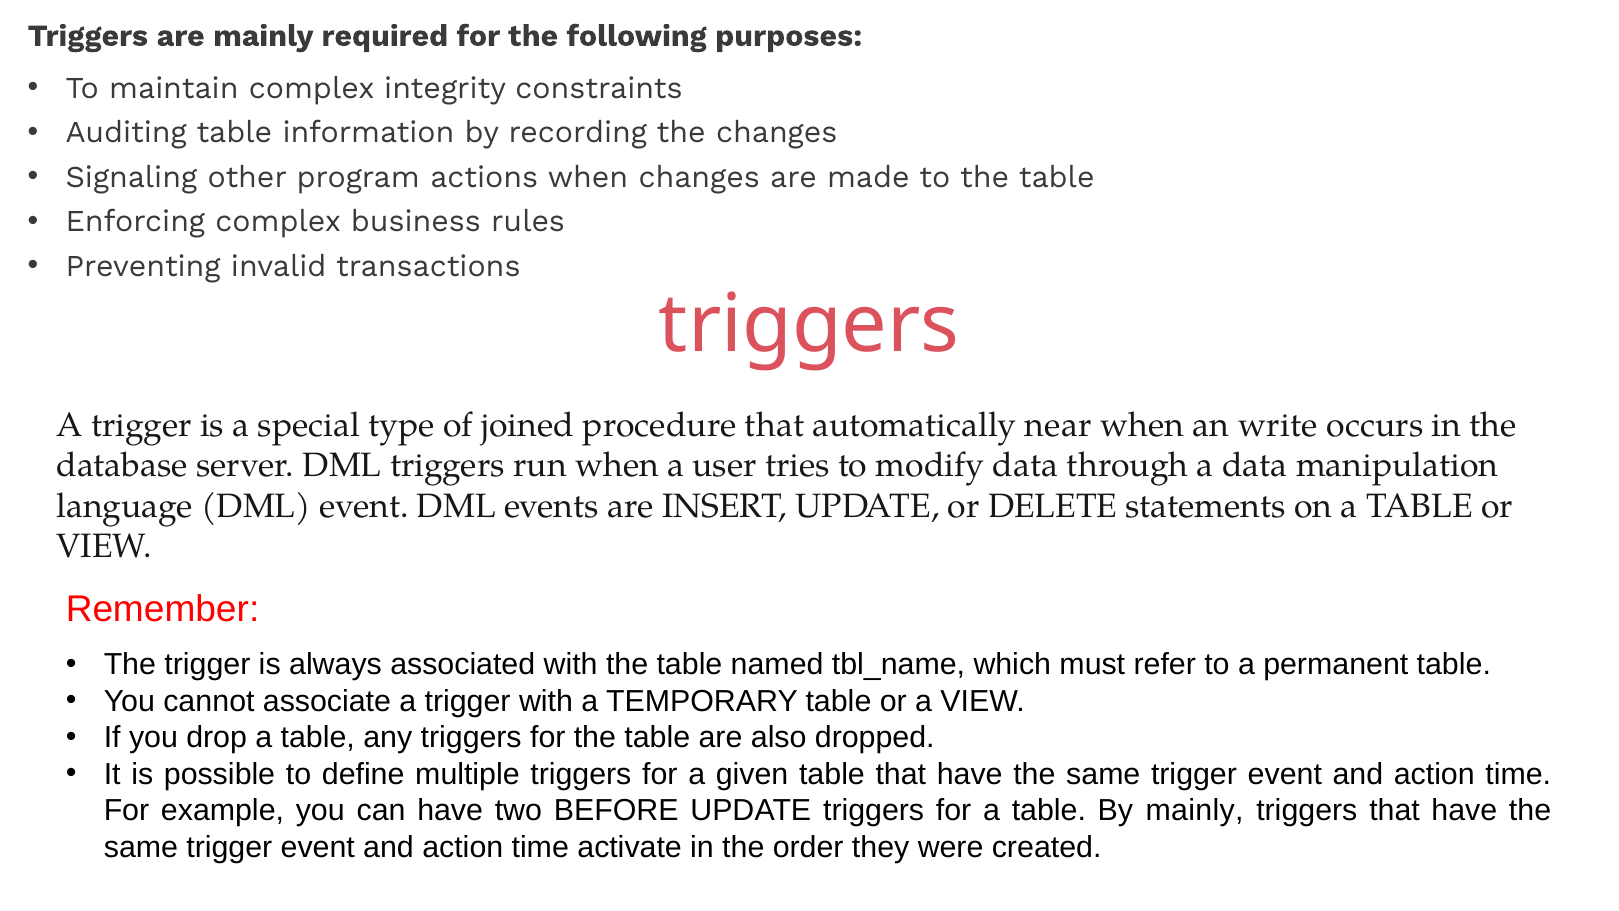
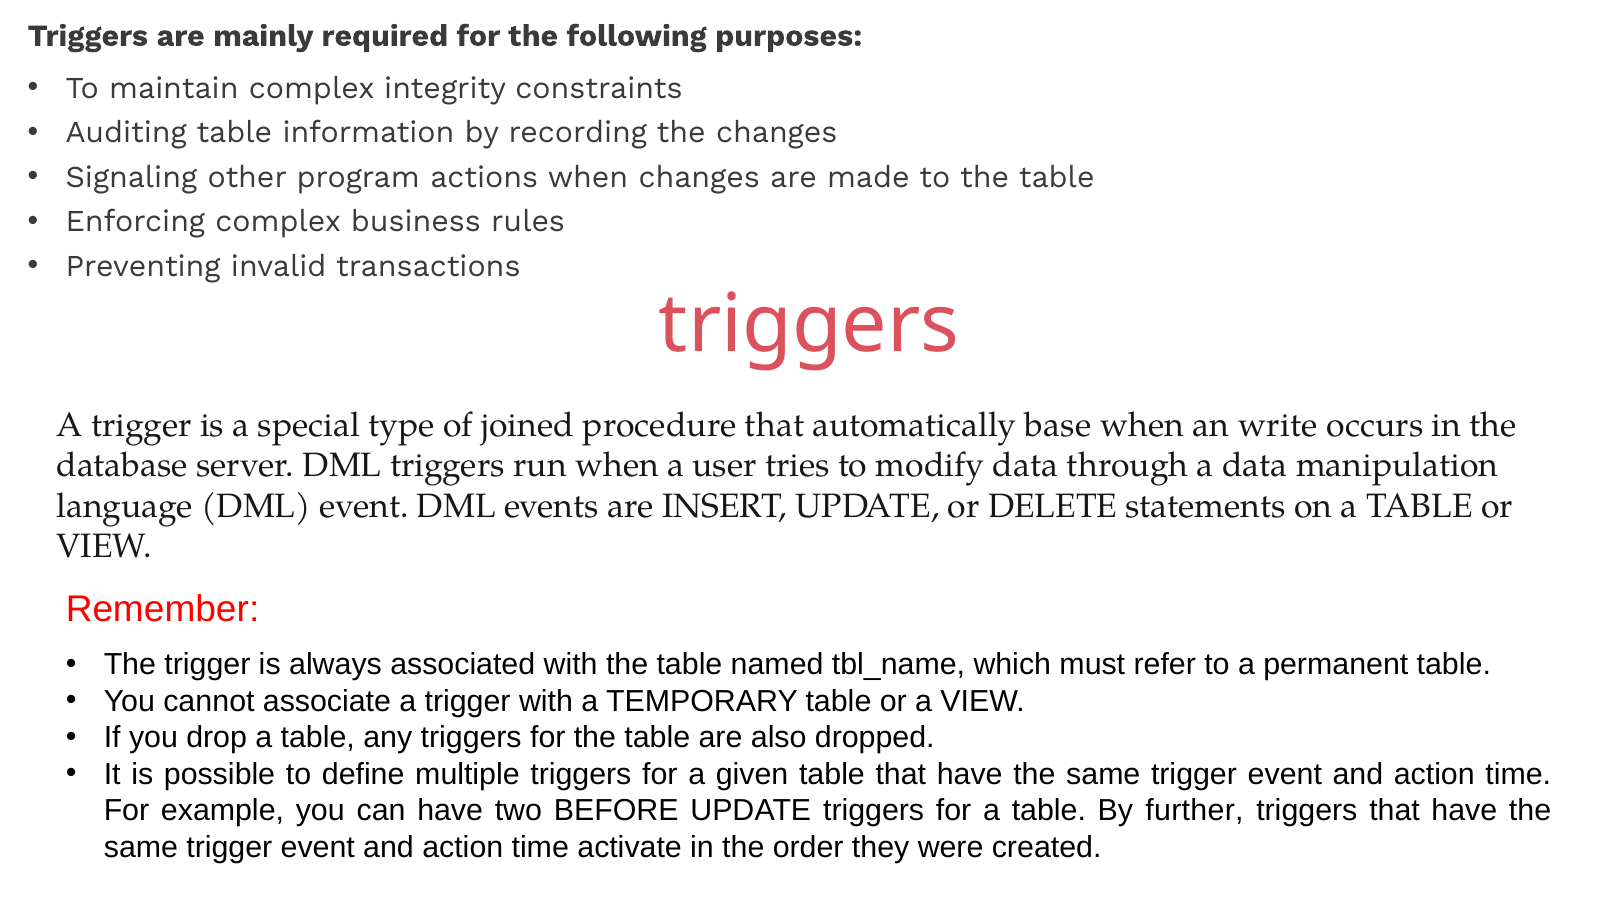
near: near -> base
By mainly: mainly -> further
